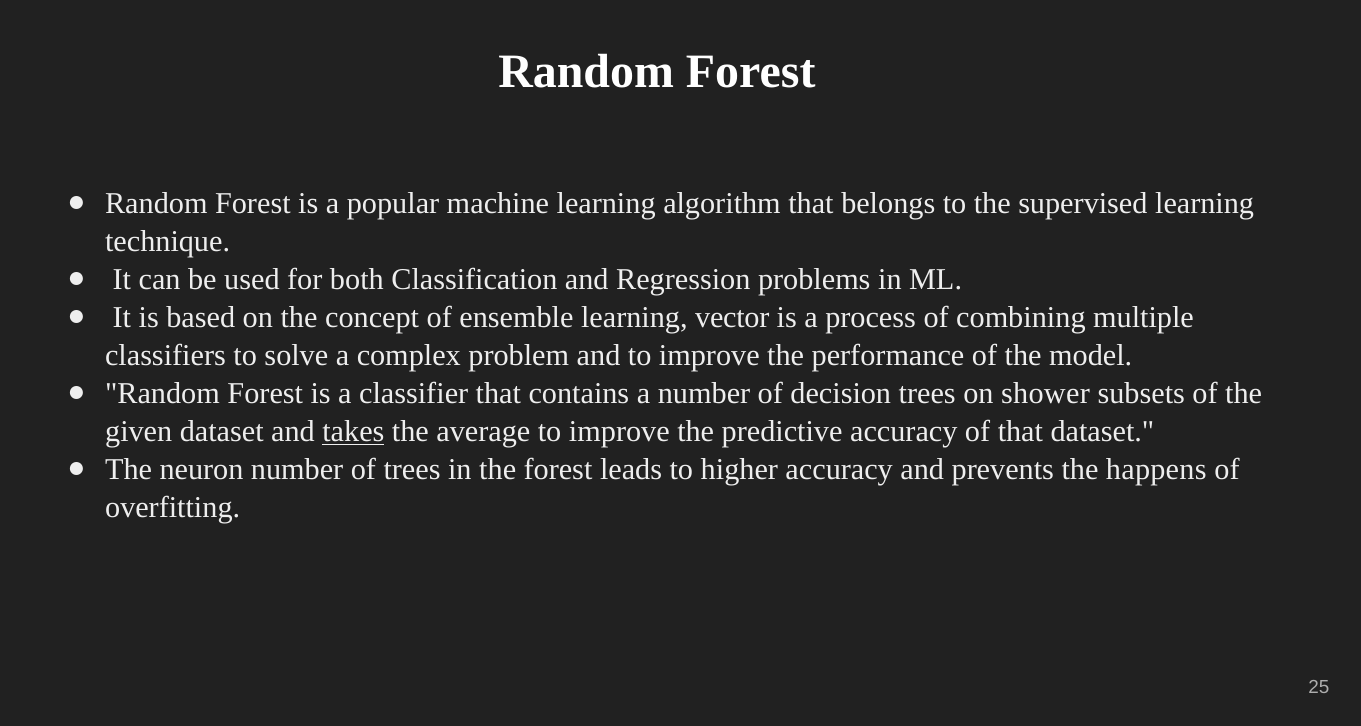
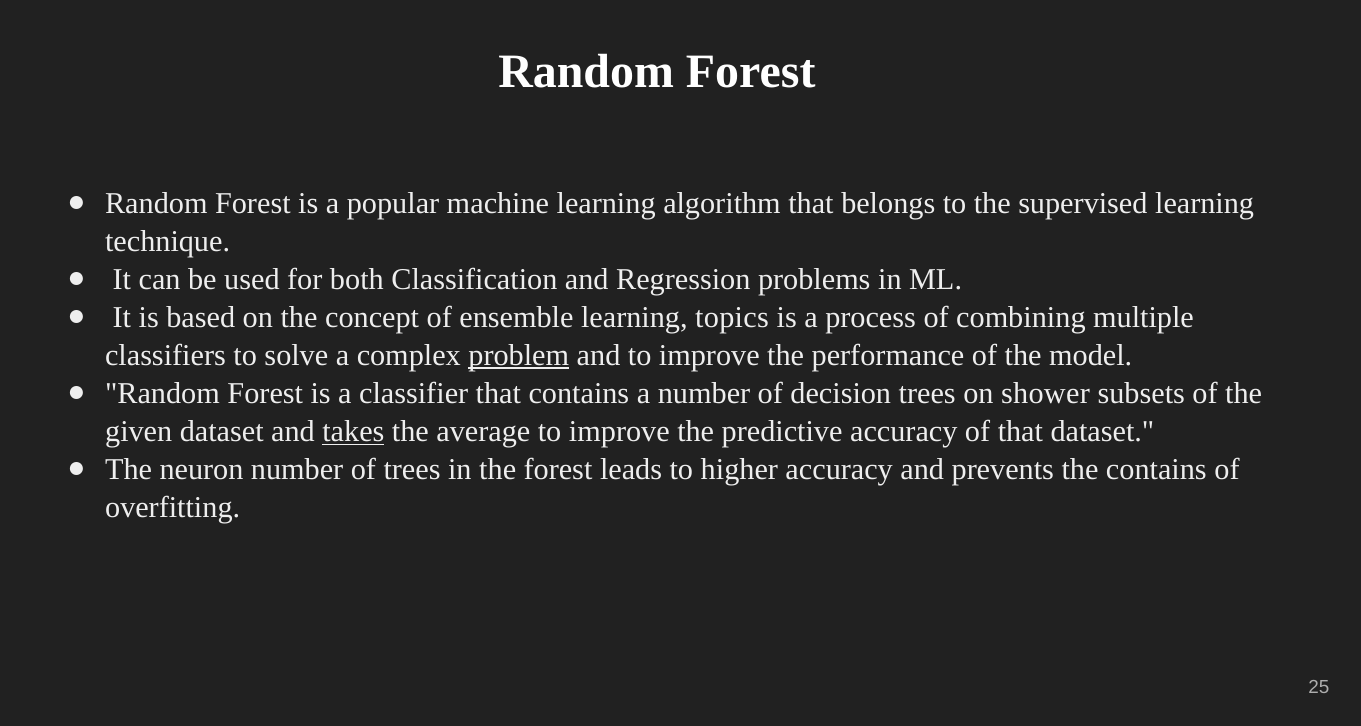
vector: vector -> topics
problem underline: none -> present
the happens: happens -> contains
